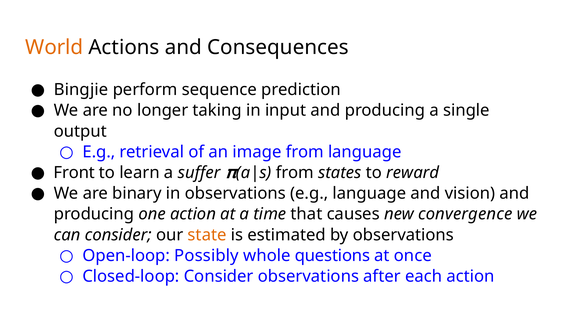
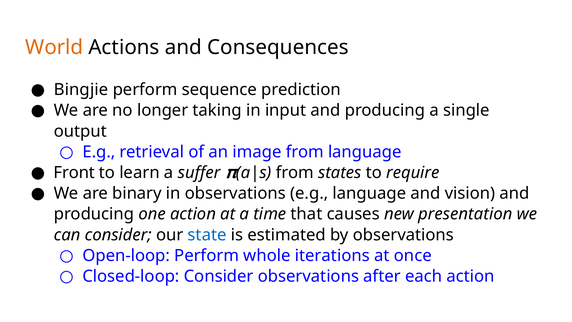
reward: reward -> require
convergence: convergence -> presentation
state colour: orange -> blue
Open-loop Possibly: Possibly -> Perform
questions: questions -> iterations
